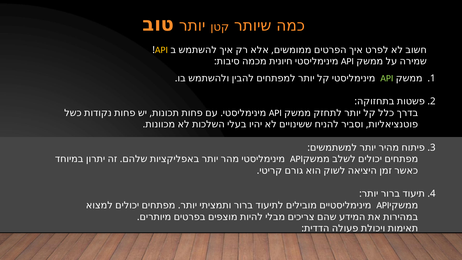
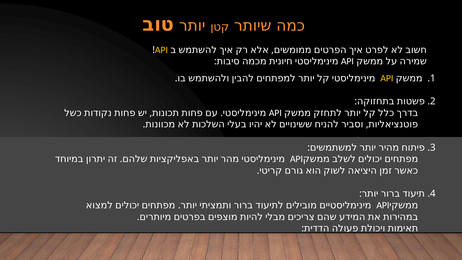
API at (387, 78) colour: light green -> yellow
